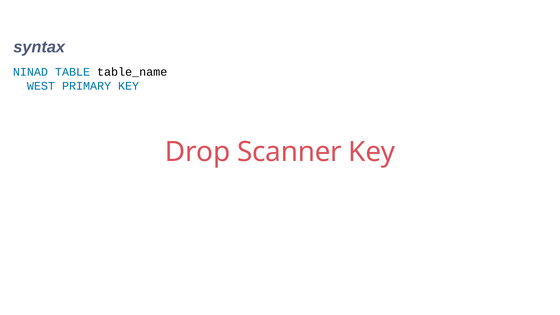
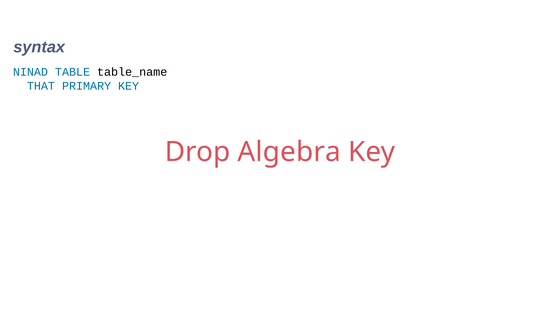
WEST: WEST -> THAT
Scanner: Scanner -> Algebra
